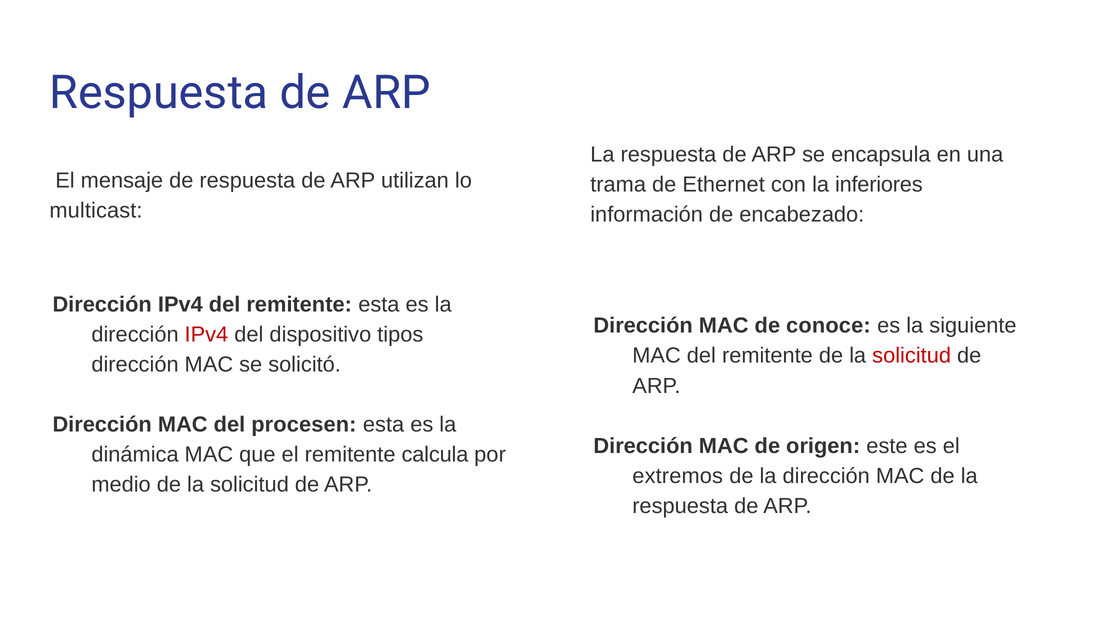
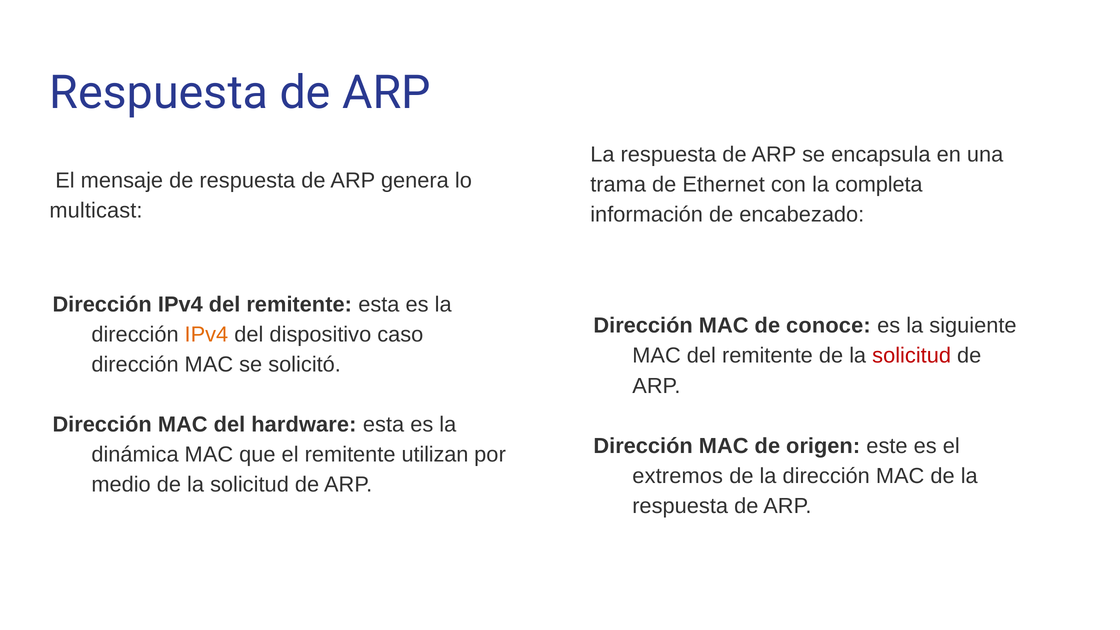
utilizan: utilizan -> genera
inferiores: inferiores -> completa
IPv4 at (206, 335) colour: red -> orange
tipos: tipos -> caso
procesen: procesen -> hardware
calcula: calcula -> utilizan
